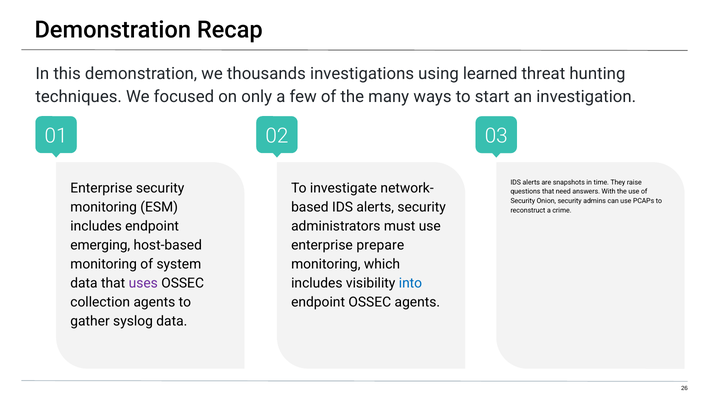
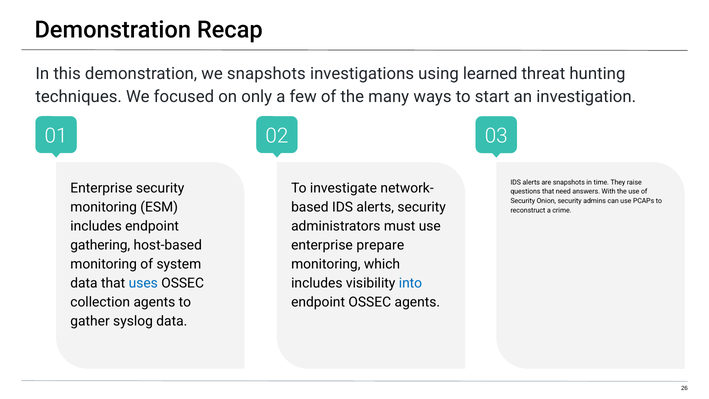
we thousands: thousands -> snapshots
emerging: emerging -> gathering
uses colour: purple -> blue
